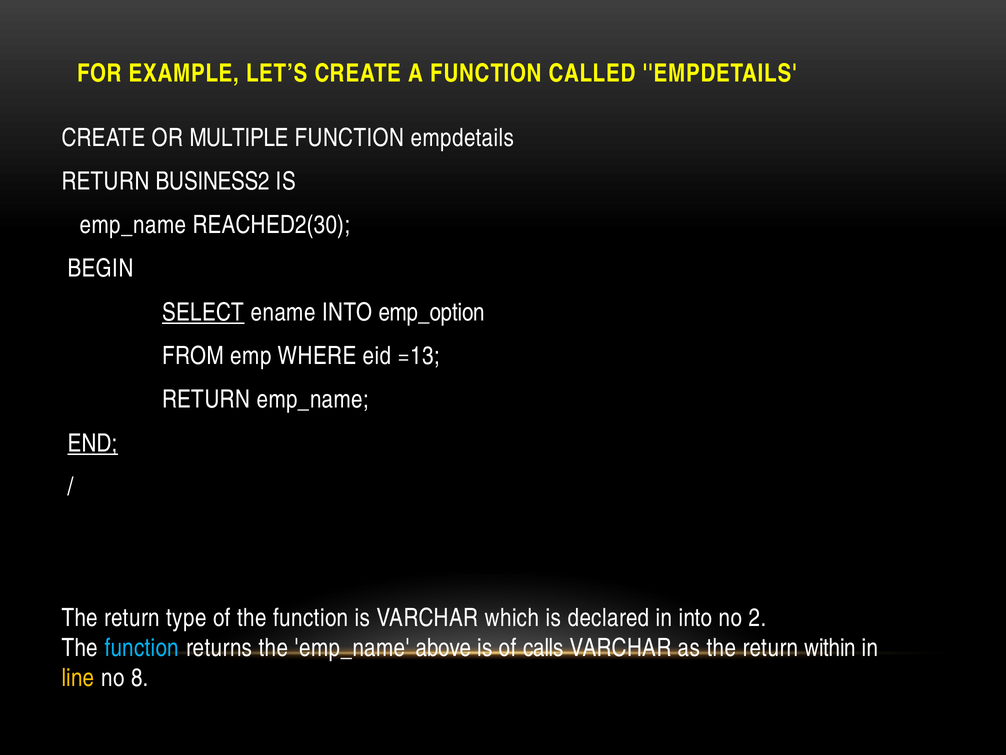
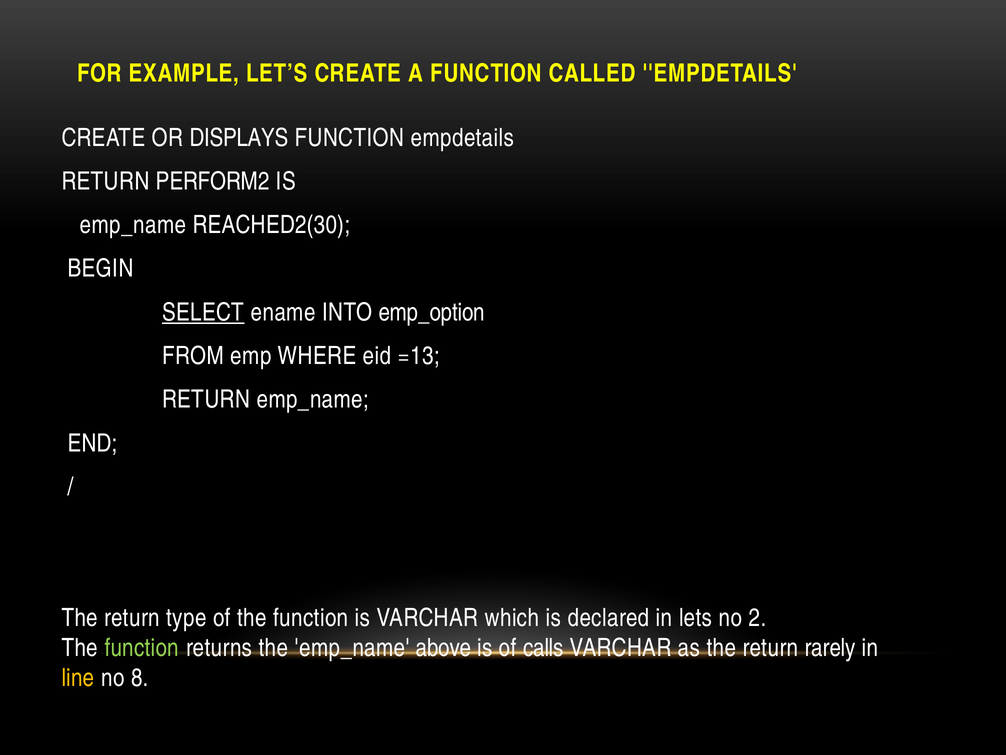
MULTIPLE: MULTIPLE -> DISPLAYS
BUSINESS2: BUSINESS2 -> PERFORM2
END underline: present -> none
in into: into -> lets
function at (142, 648) colour: light blue -> light green
within: within -> rarely
